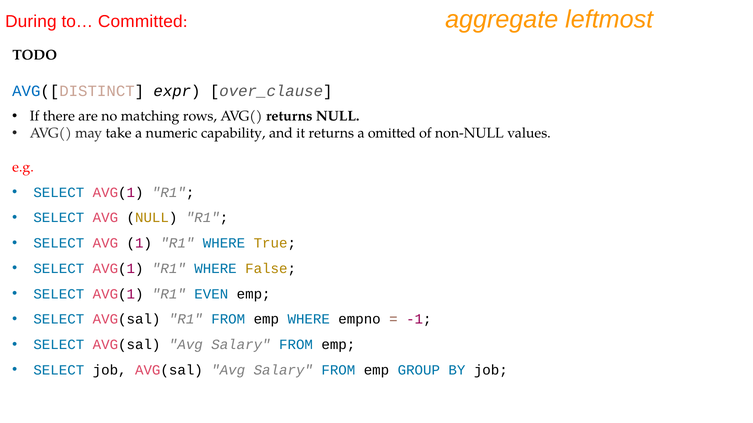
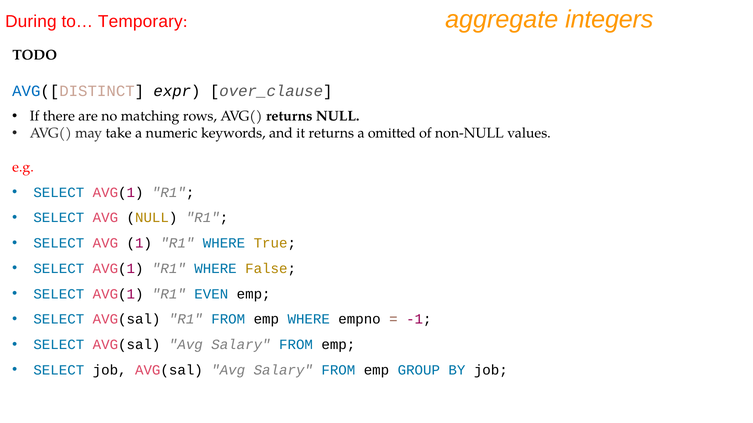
Committed: Committed -> Temporary
leftmost: leftmost -> integers
capability: capability -> keywords
